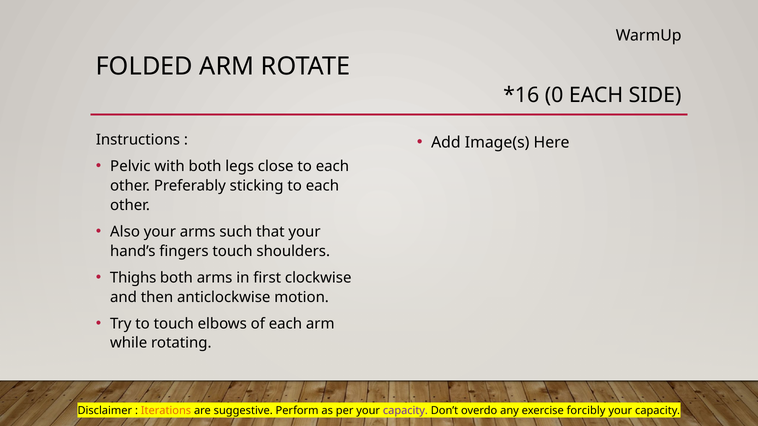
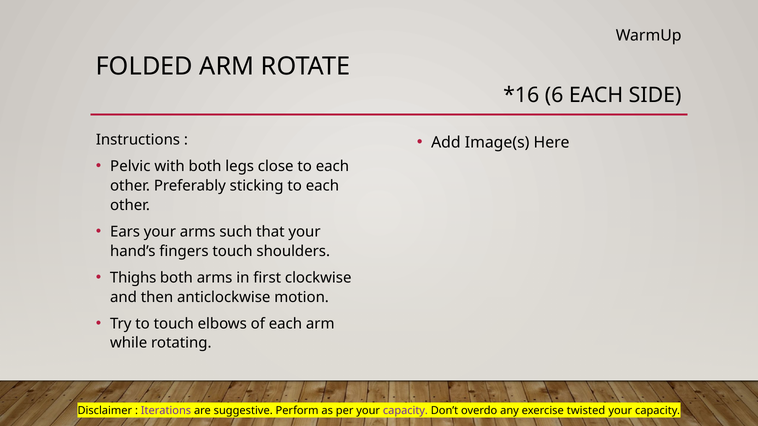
0: 0 -> 6
Also: Also -> Ears
Iterations colour: orange -> purple
forcibly: forcibly -> twisted
